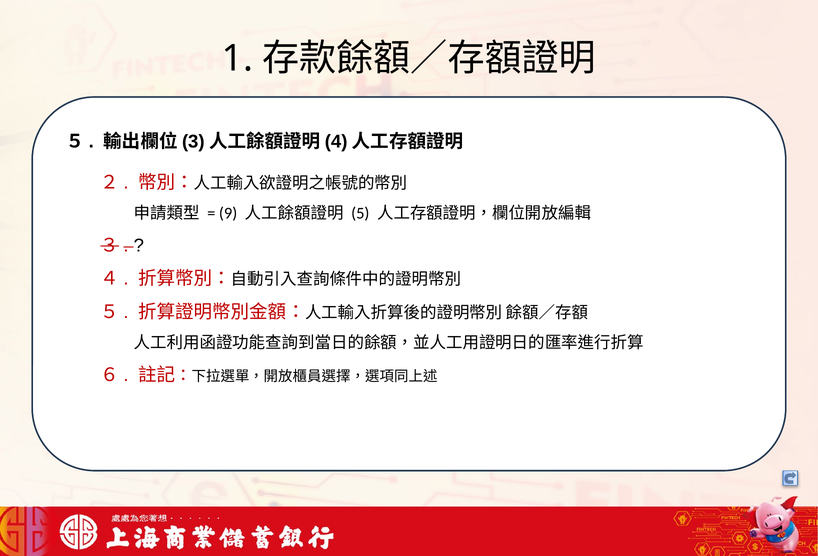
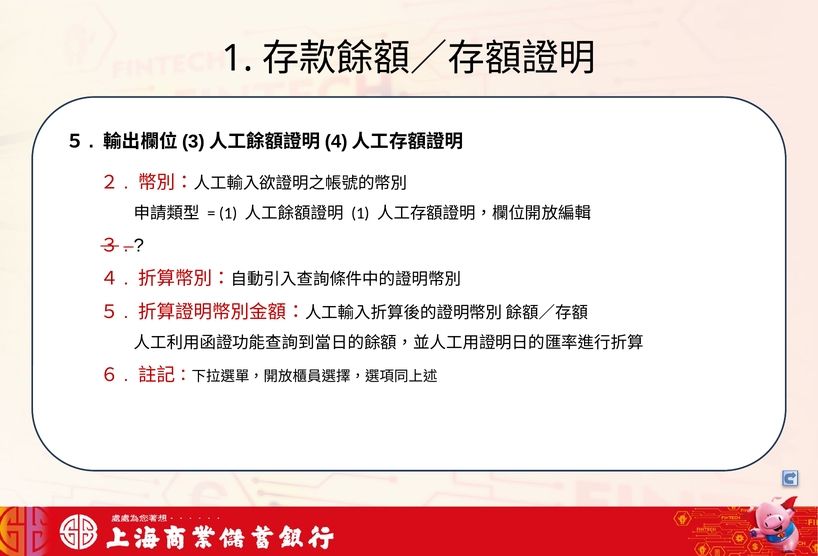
9 at (228, 213): 9 -> 1
5 at (360, 213): 5 -> 1
